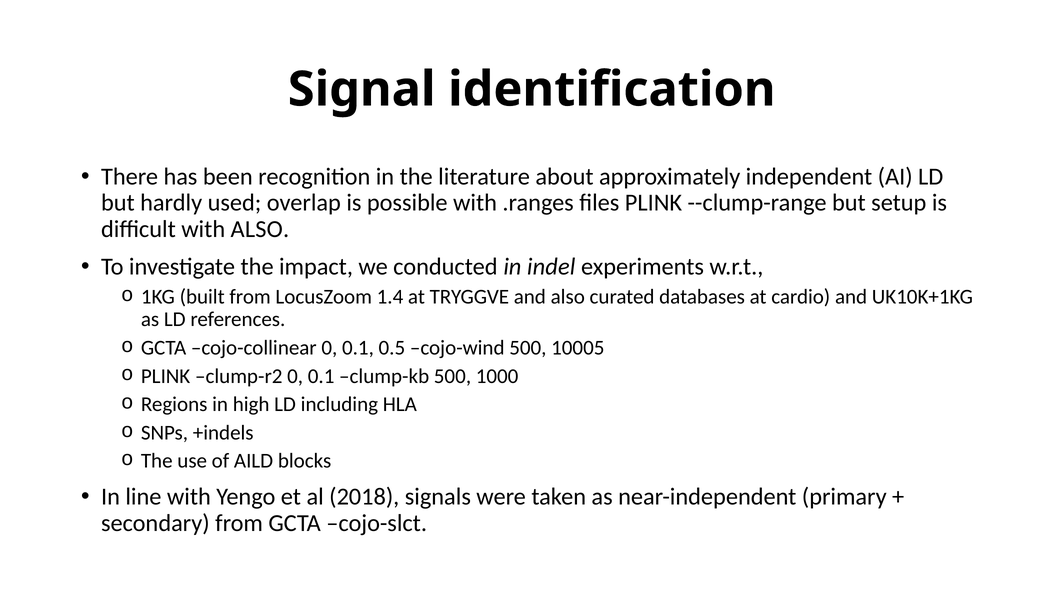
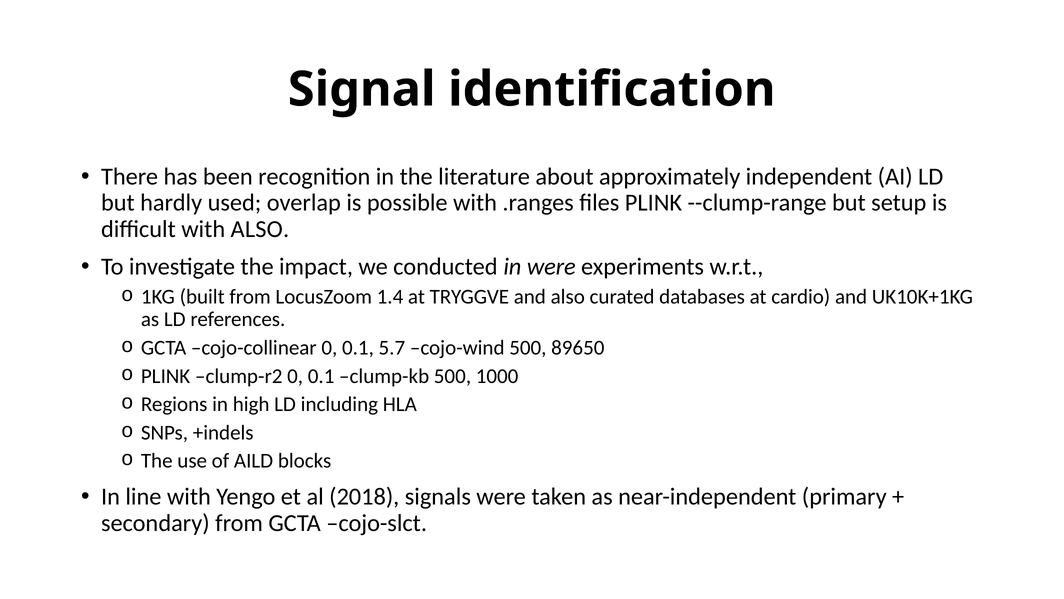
in indel: indel -> were
0.5: 0.5 -> 5.7
10005: 10005 -> 89650
